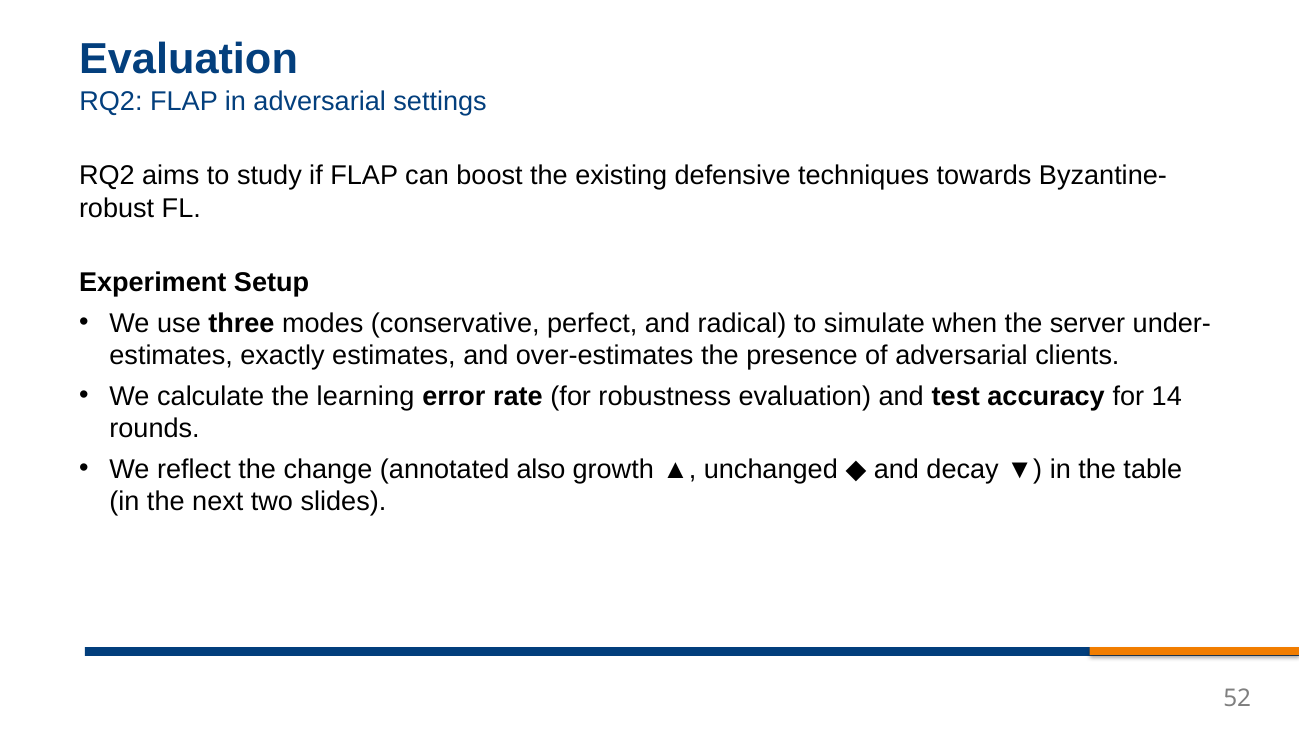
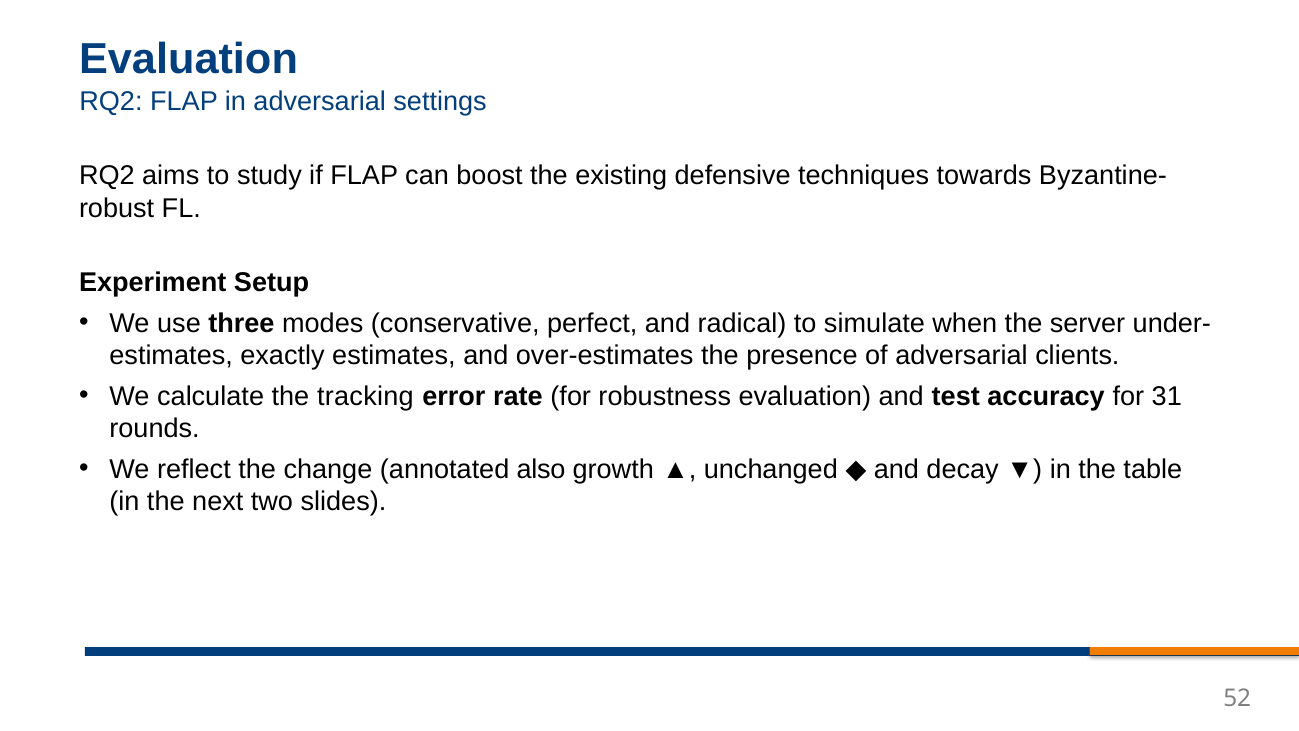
learning: learning -> tracking
14: 14 -> 31
